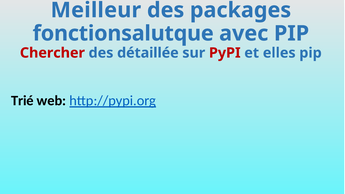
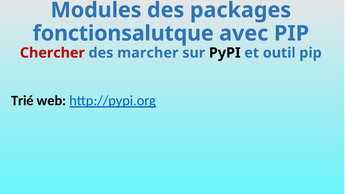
Meilleur: Meilleur -> Modules
détaillée: détaillée -> marcher
PyPI colour: red -> black
elles: elles -> outil
